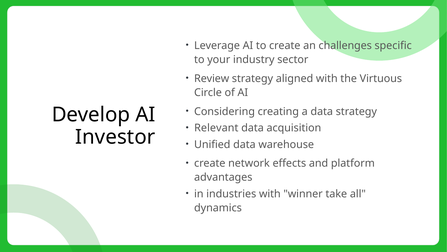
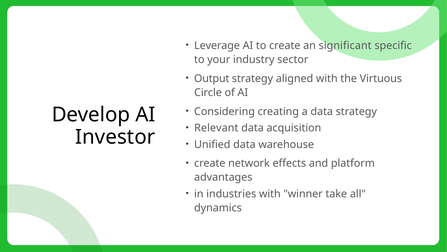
challenges: challenges -> significant
Review: Review -> Output
